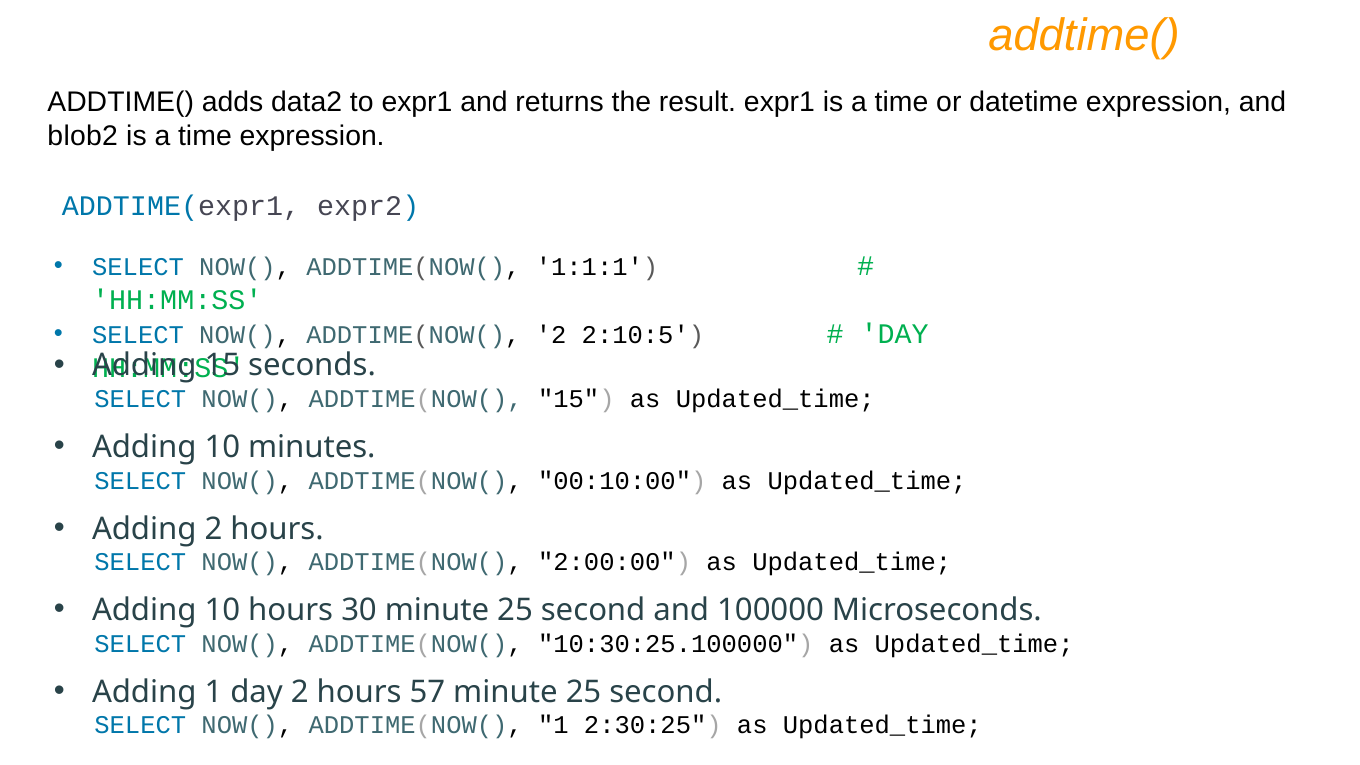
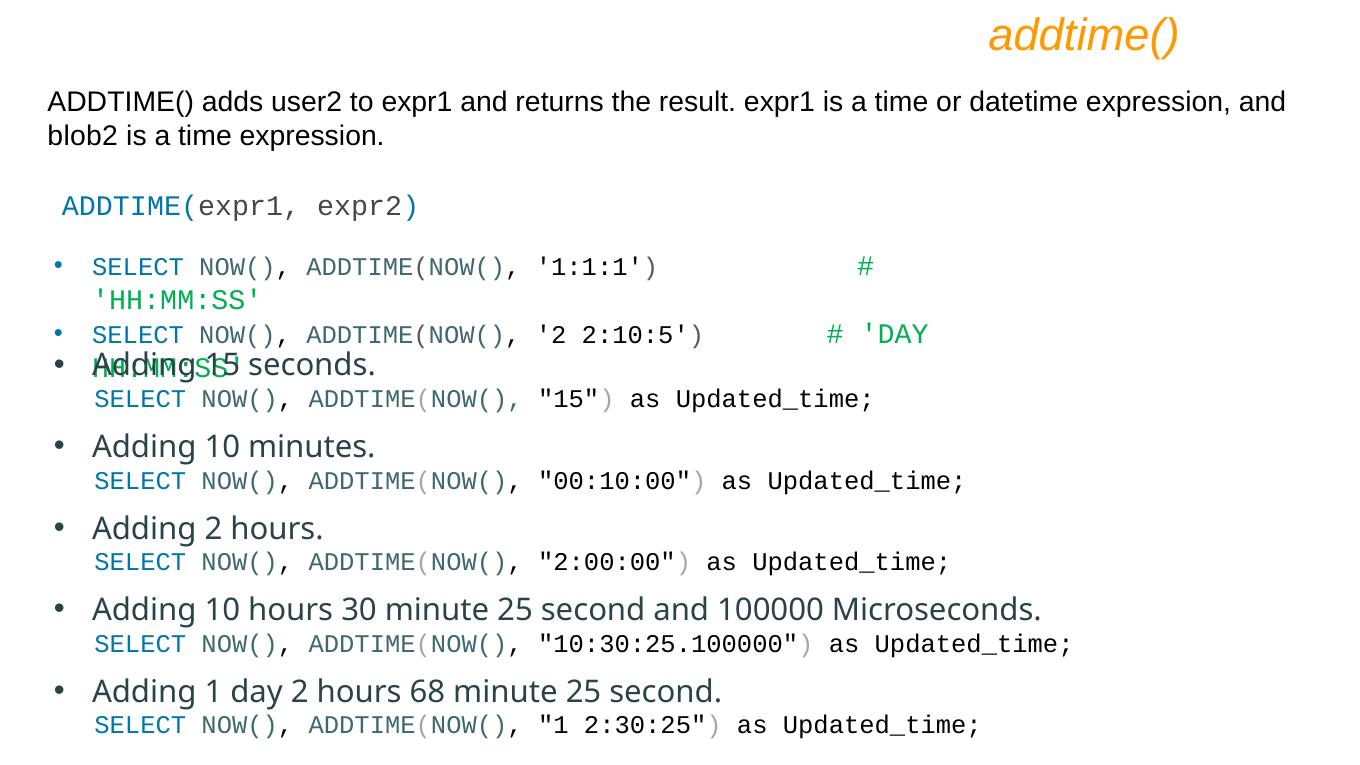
data2: data2 -> user2
57: 57 -> 68
